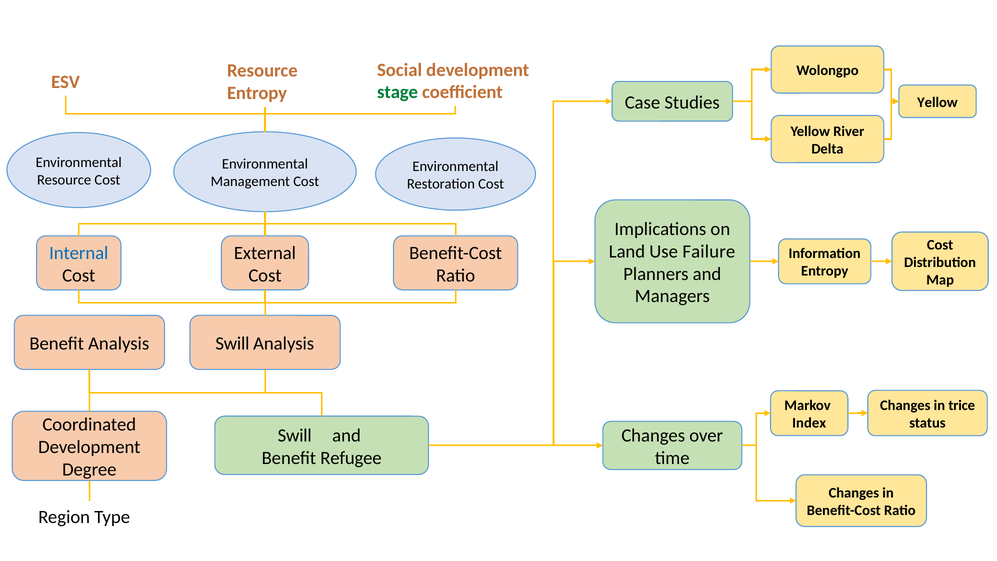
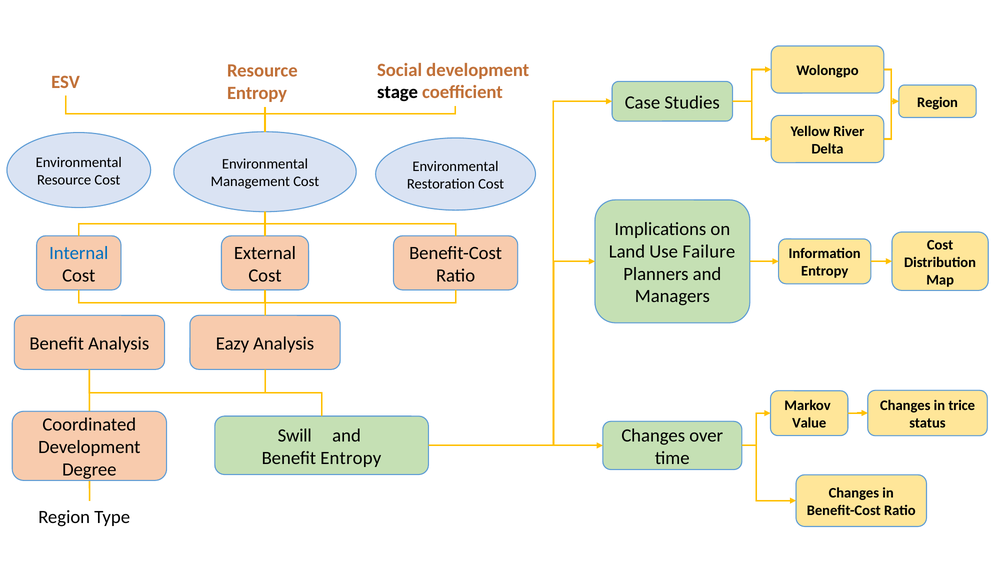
stage colour: green -> black
Yellow at (937, 102): Yellow -> Region
Swill at (232, 344): Swill -> Eazy
Index: Index -> Value
Benefit Refugee: Refugee -> Entropy
